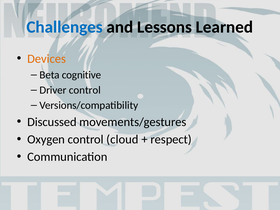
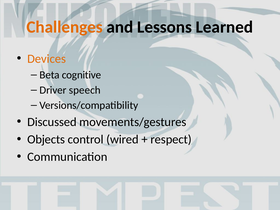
Challenges colour: blue -> orange
Driver control: control -> speech
Oxygen: Oxygen -> Objects
cloud: cloud -> wired
